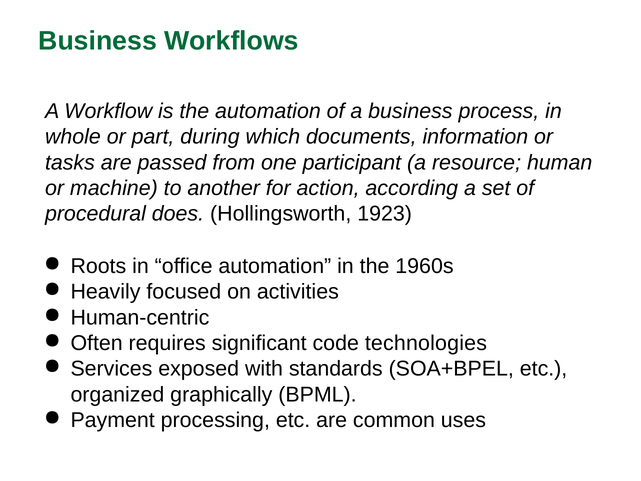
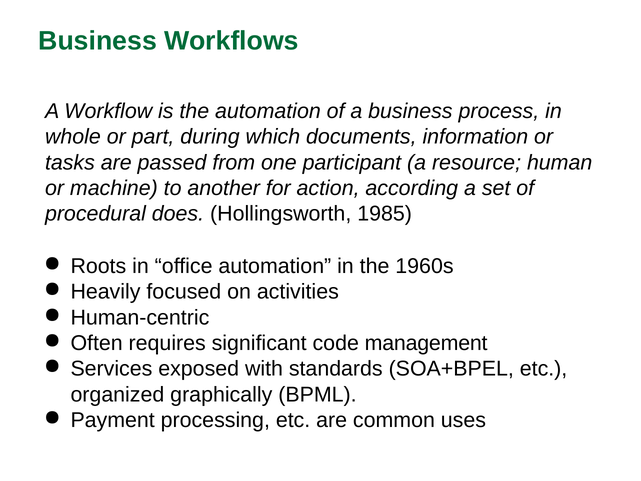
1923: 1923 -> 1985
technologies: technologies -> management
